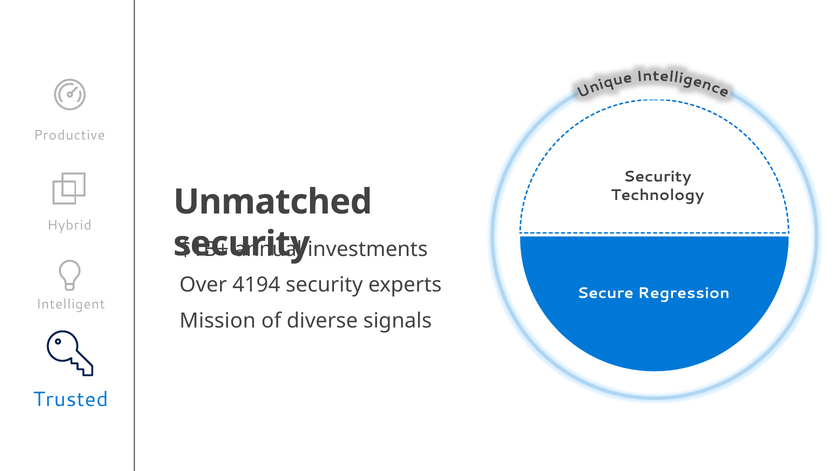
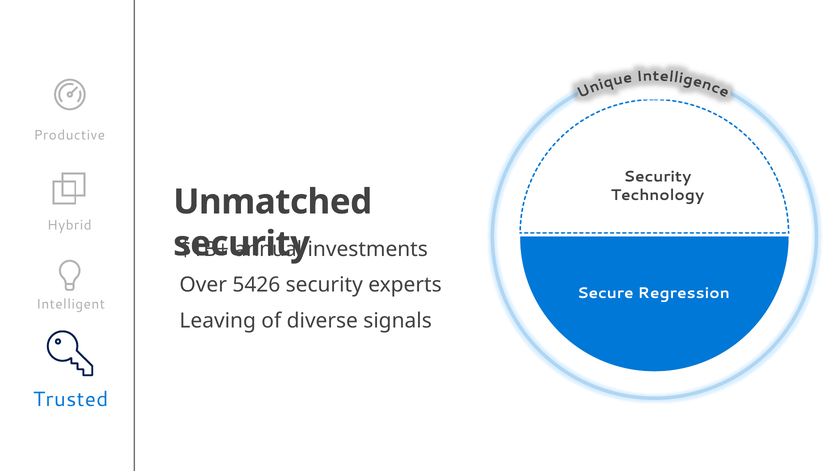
4194: 4194 -> 5426
Mission: Mission -> Leaving
